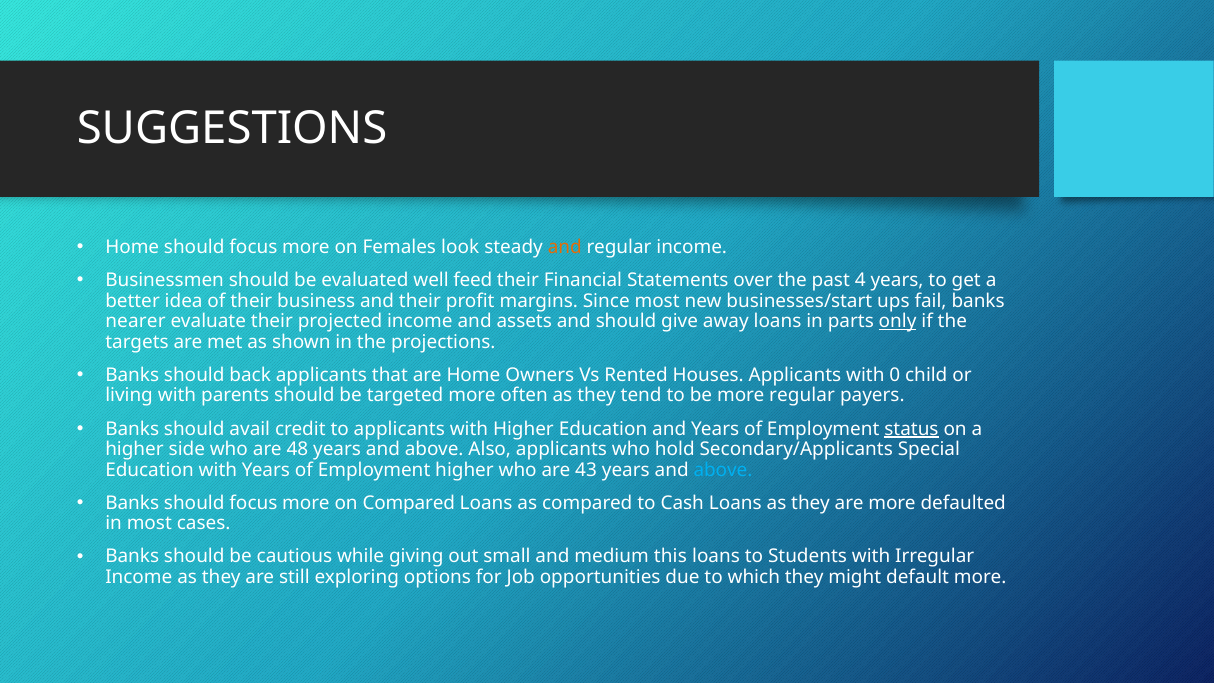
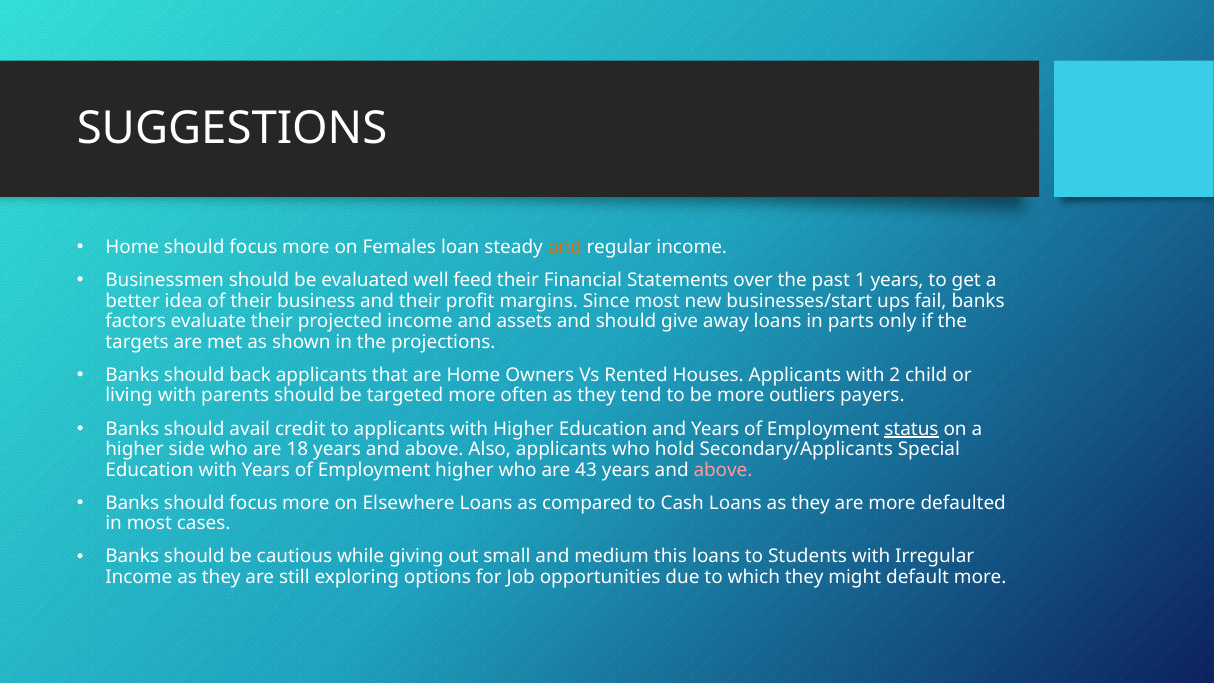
look: look -> loan
4: 4 -> 1
nearer: nearer -> factors
only underline: present -> none
0: 0 -> 2
more regular: regular -> outliers
48: 48 -> 18
above at (723, 470) colour: light blue -> pink
on Compared: Compared -> Elsewhere
